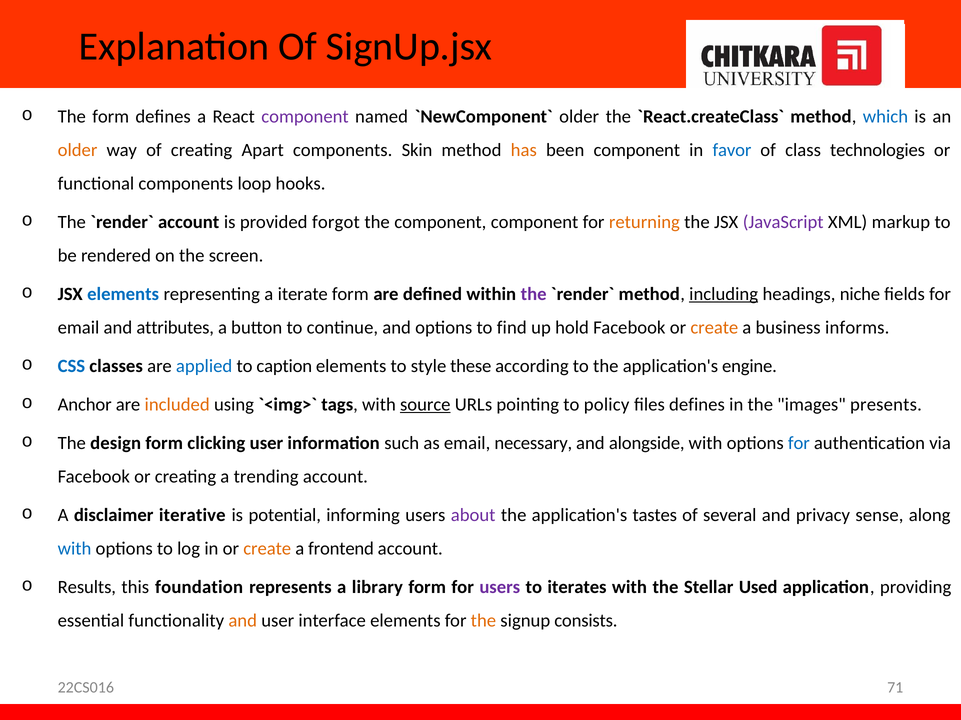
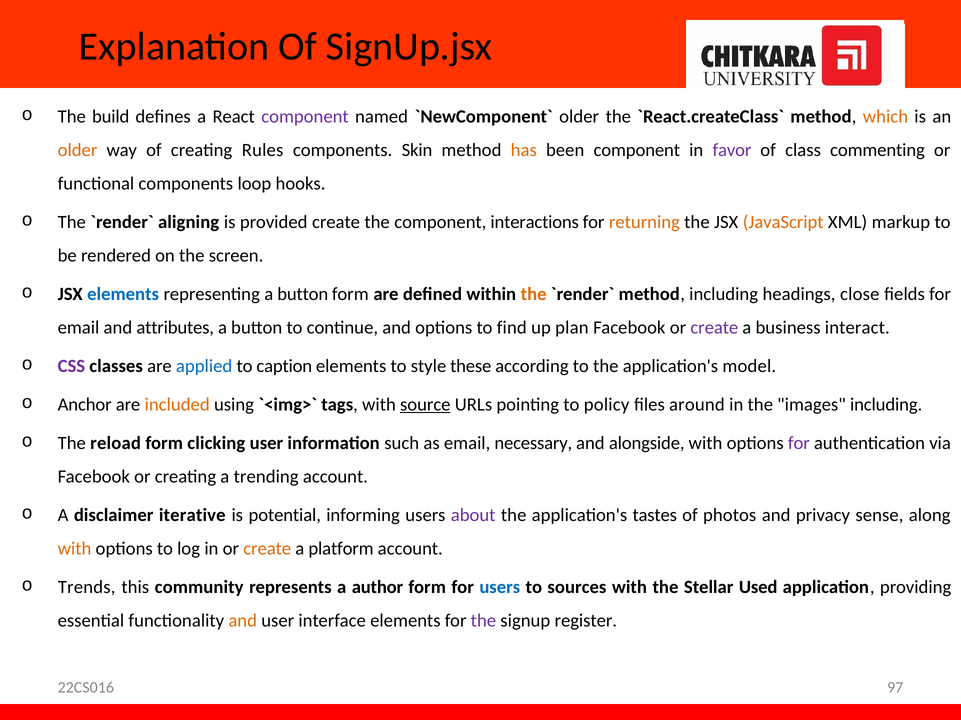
The form: form -> build
which colour: blue -> orange
Apart: Apart -> Rules
favor colour: blue -> purple
technologies: technologies -> commenting
account at (189, 222): account -> aligning
provided forgot: forgot -> create
component component: component -> interactions
JavaScript colour: purple -> orange
representing a iterate: iterate -> button
the at (534, 294) colour: purple -> orange
including at (724, 294) underline: present -> none
niche: niche -> close
hold: hold -> plan
create at (714, 328) colour: orange -> purple
informs: informs -> interact
CSS colour: blue -> purple
engine: engine -> model
files defines: defines -> around
images presents: presents -> including
design: design -> reload
for at (799, 443) colour: blue -> purple
several: several -> photos
with at (74, 549) colour: blue -> orange
frontend: frontend -> platform
Results: Results -> Trends
foundation: foundation -> community
library: library -> author
users at (500, 587) colour: purple -> blue
iterates: iterates -> sources
the at (483, 621) colour: orange -> purple
consists: consists -> register
71: 71 -> 97
